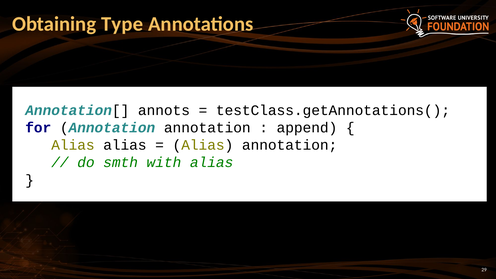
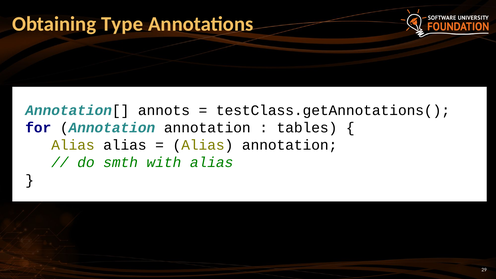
append: append -> tables
